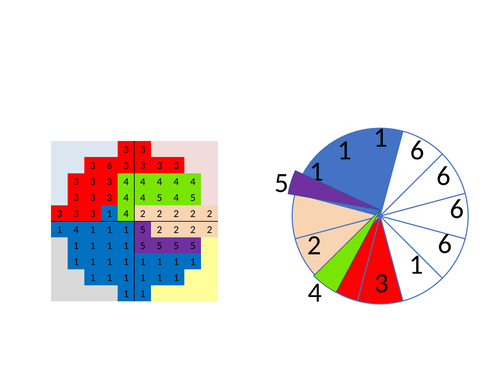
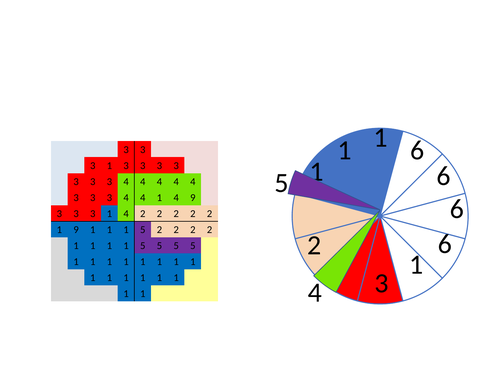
6 at (109, 166): 6 -> 1
4 4 5: 5 -> 1
5 at (193, 198): 5 -> 9
4 at (76, 230): 4 -> 9
